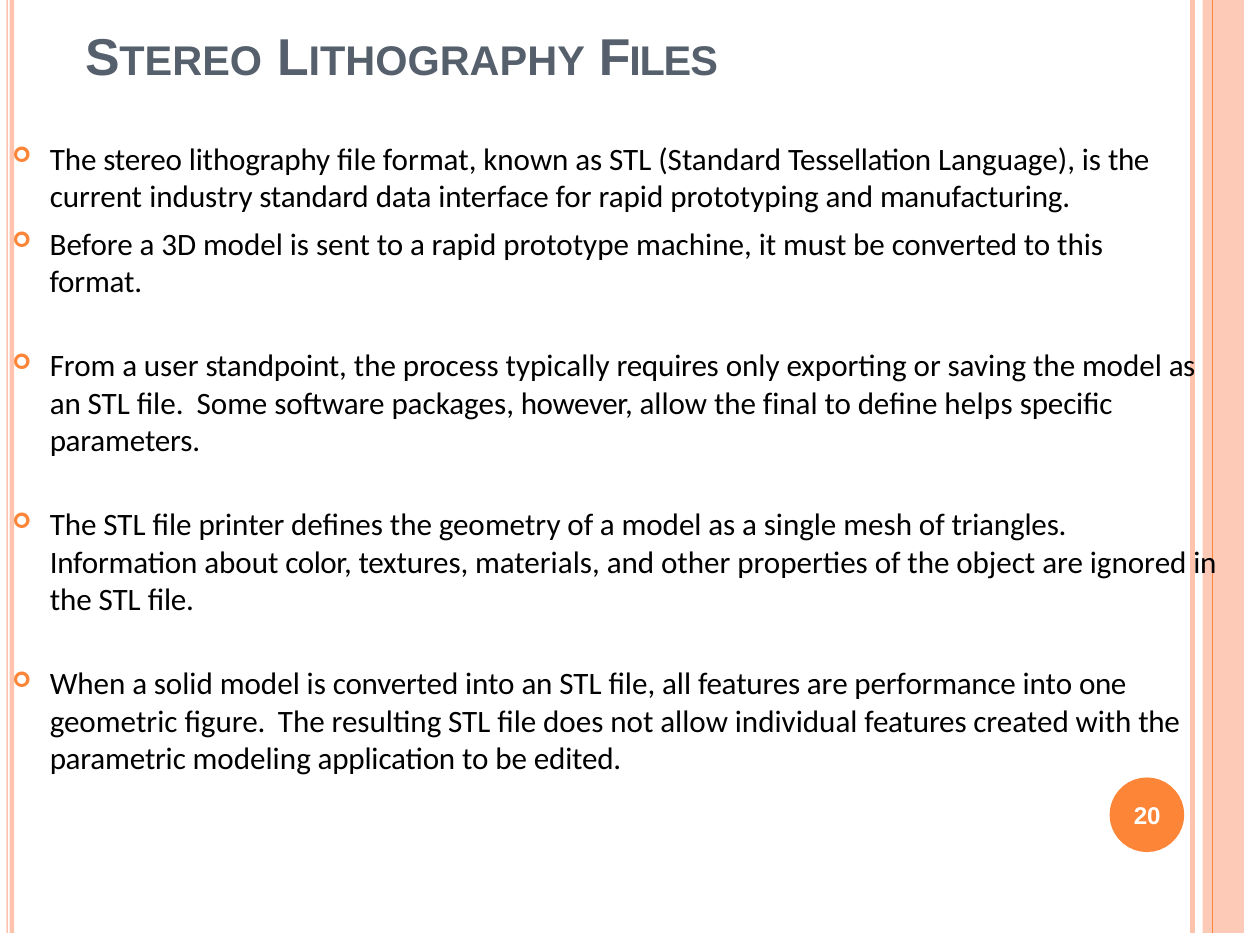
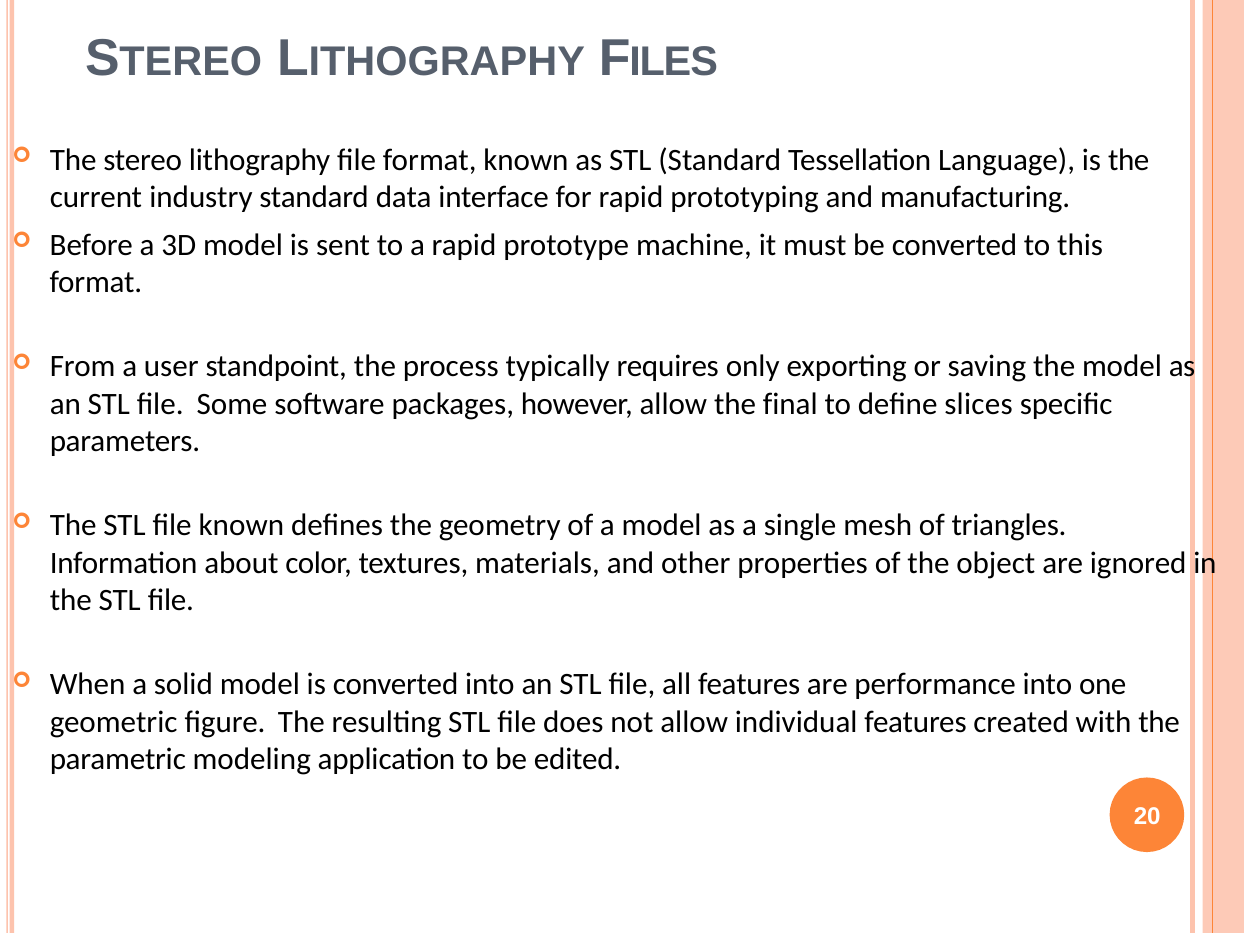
helps: helps -> slices
file printer: printer -> known
